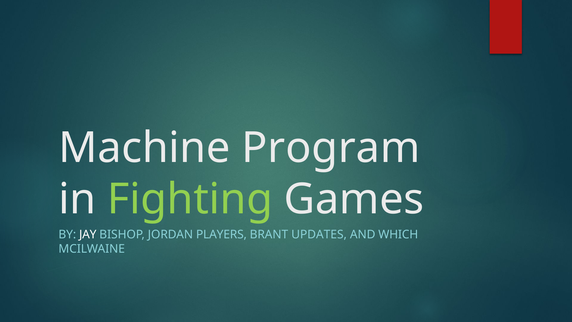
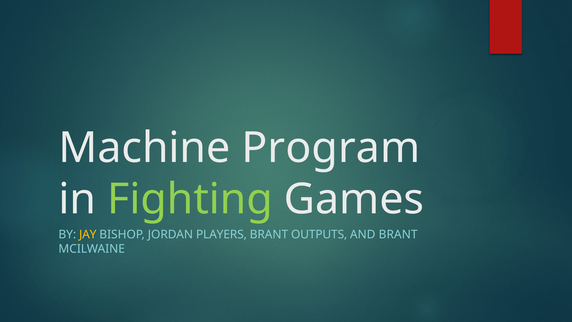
JAY colour: white -> yellow
UPDATES: UPDATES -> OUTPUTS
AND WHICH: WHICH -> BRANT
